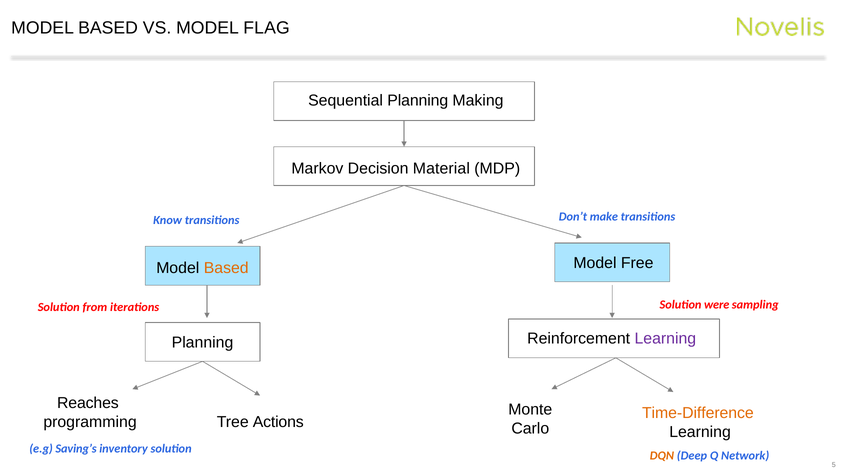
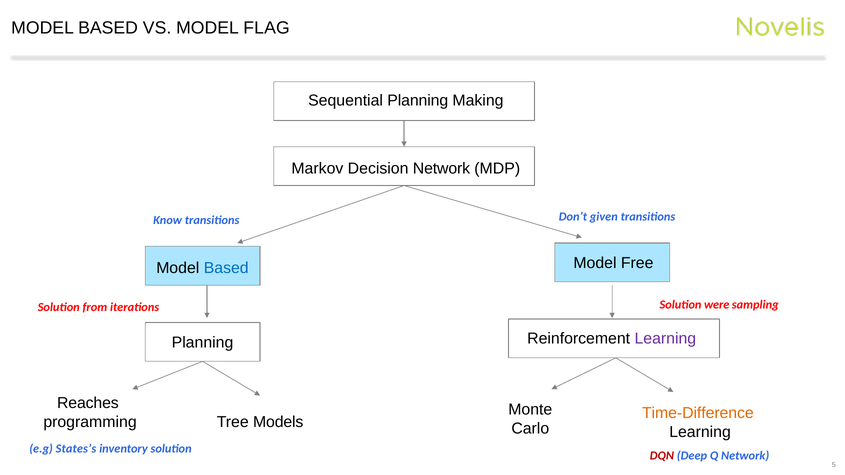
Decision Material: Material -> Network
make: make -> given
Based at (226, 268) colour: orange -> blue
Actions: Actions -> Models
Saving’s: Saving’s -> States’s
DQN colour: orange -> red
